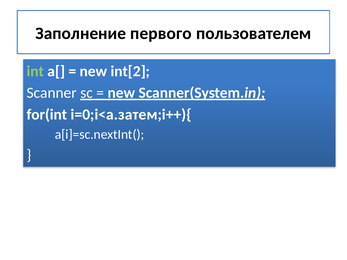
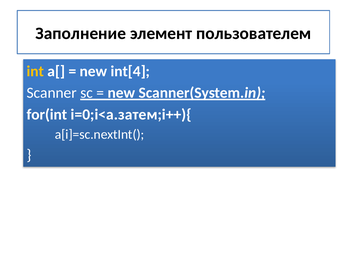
первого: первого -> элемент
int colour: light green -> yellow
int[2: int[2 -> int[4
